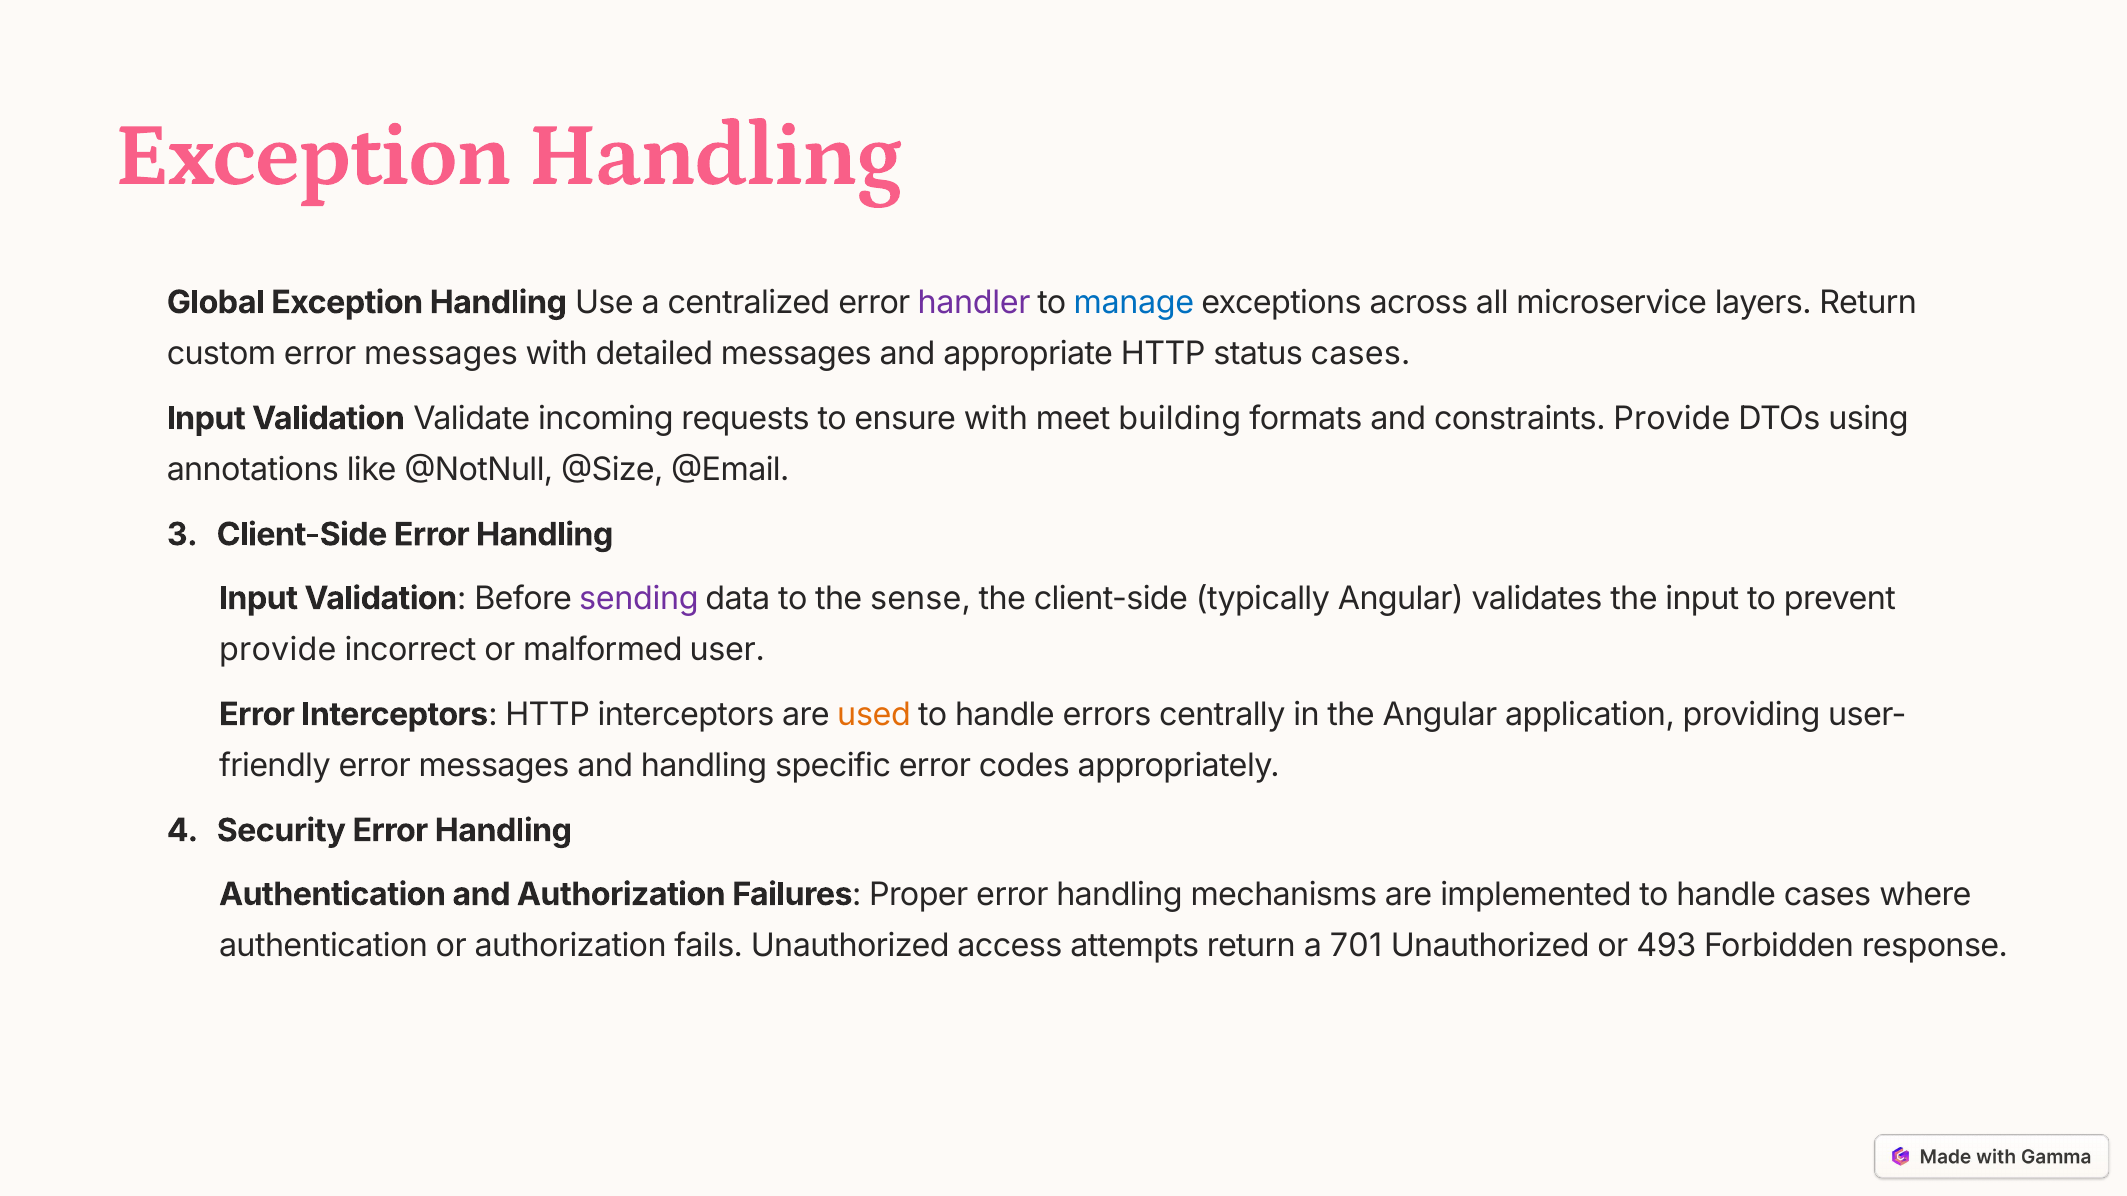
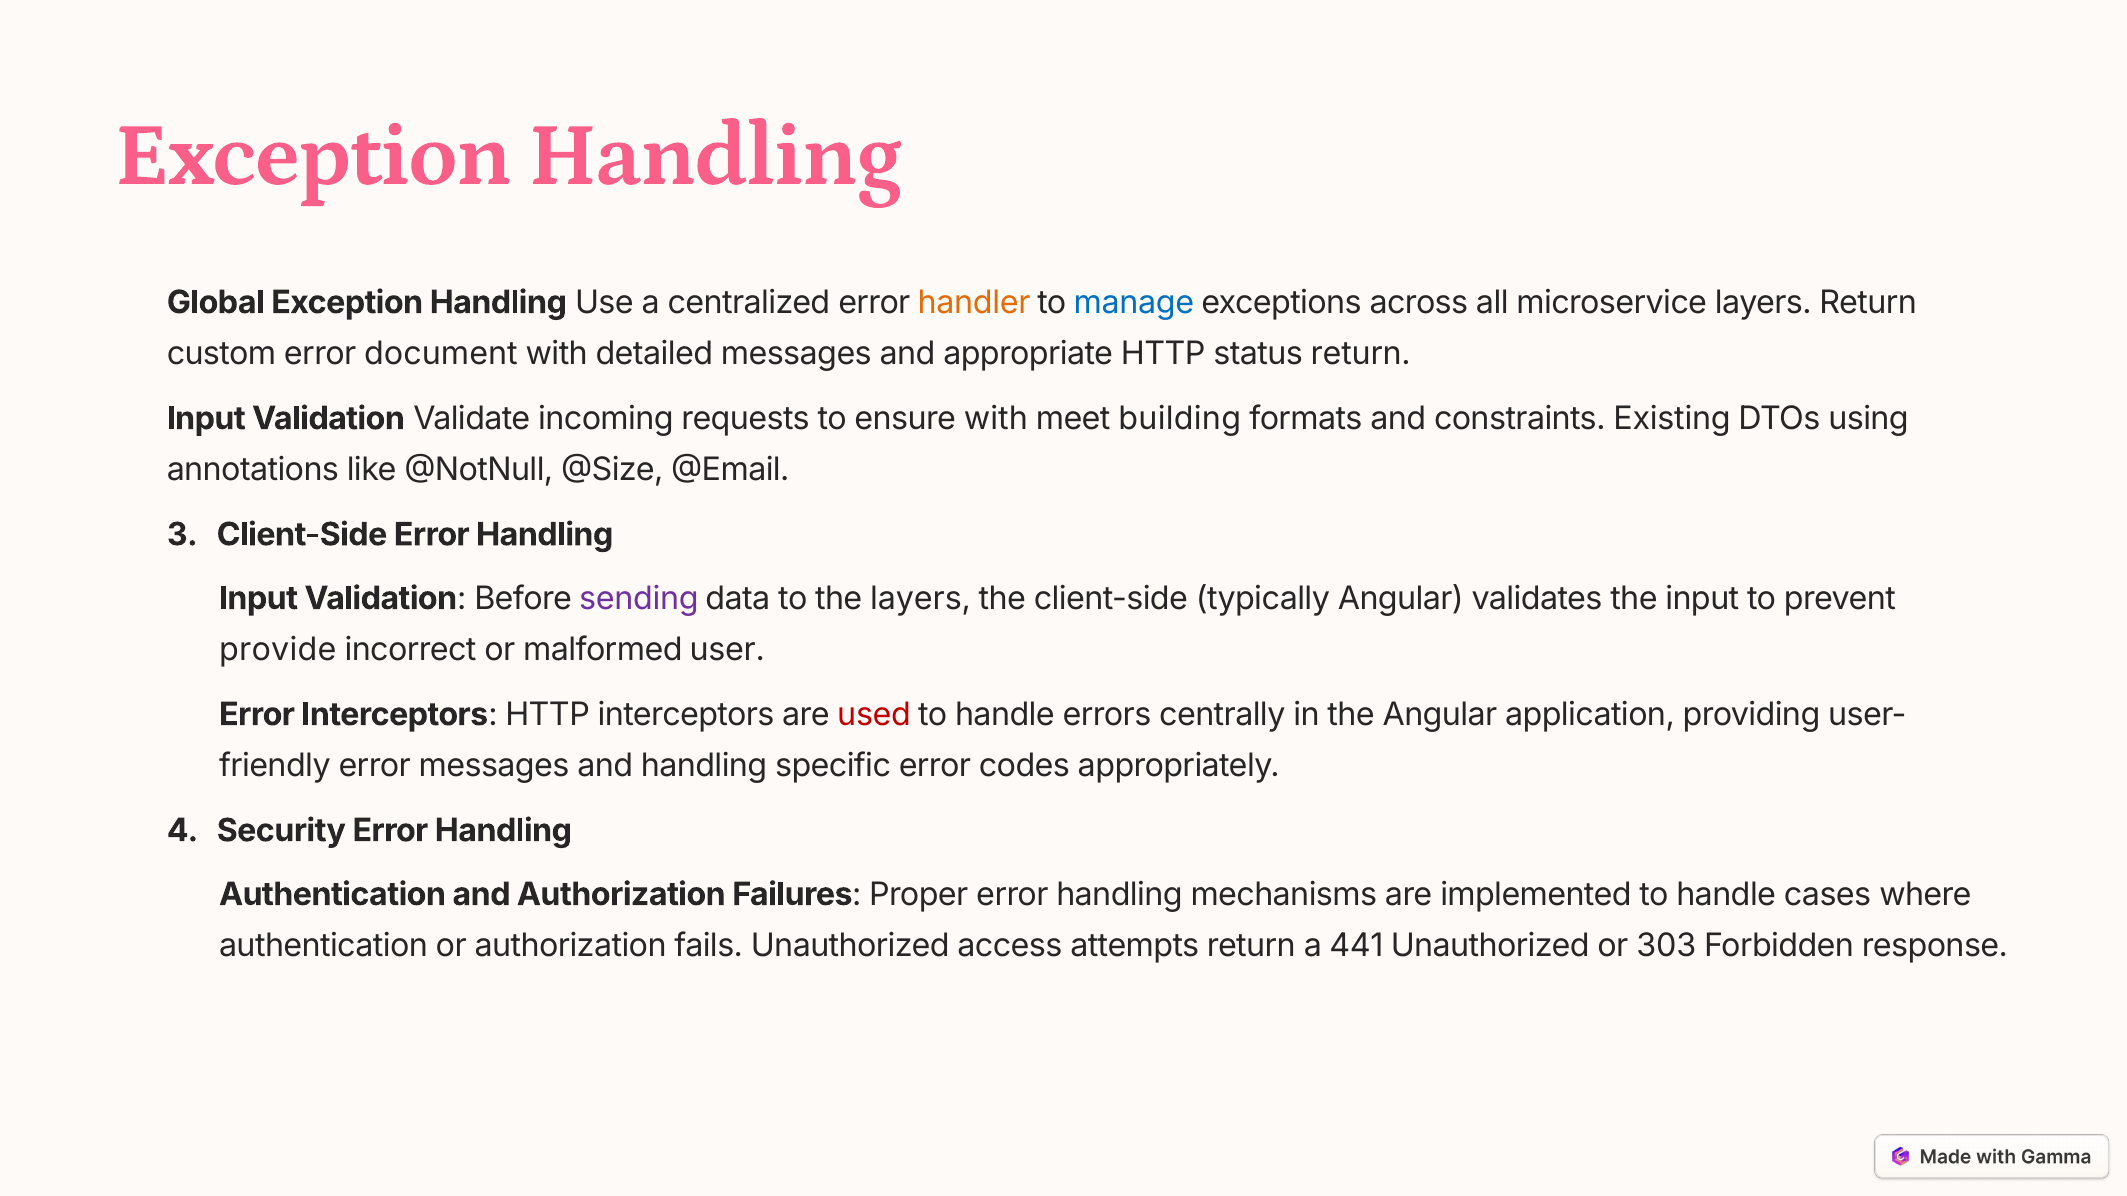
handler colour: purple -> orange
custom error messages: messages -> document
status cases: cases -> return
constraints Provide: Provide -> Existing
the sense: sense -> layers
used colour: orange -> red
701: 701 -> 441
493: 493 -> 303
